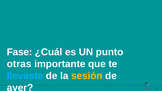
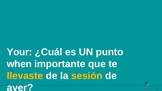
Fase: Fase -> Your
otras: otras -> when
llevaste colour: light blue -> yellow
